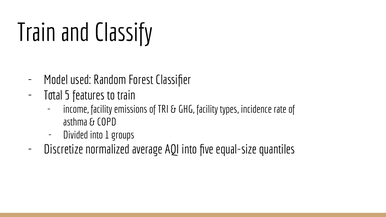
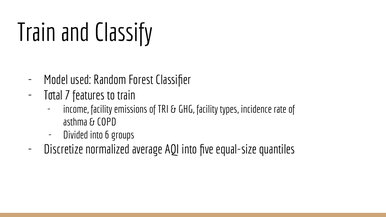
5: 5 -> 7
1: 1 -> 6
